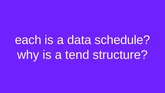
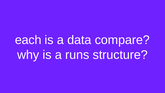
schedule: schedule -> compare
tend: tend -> runs
